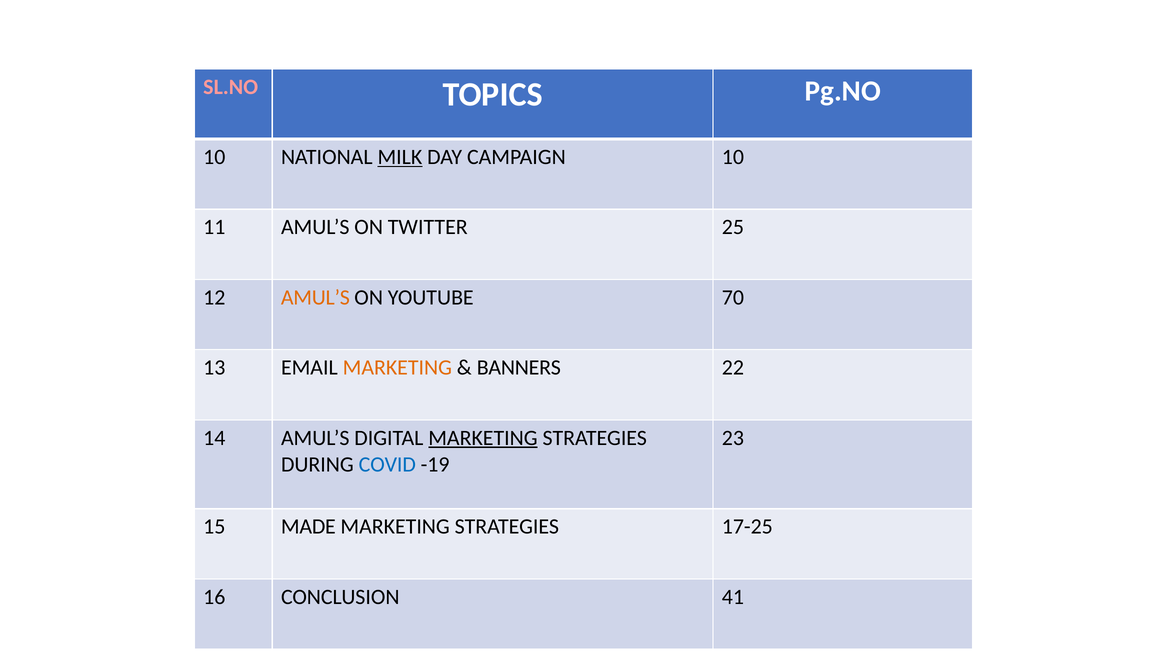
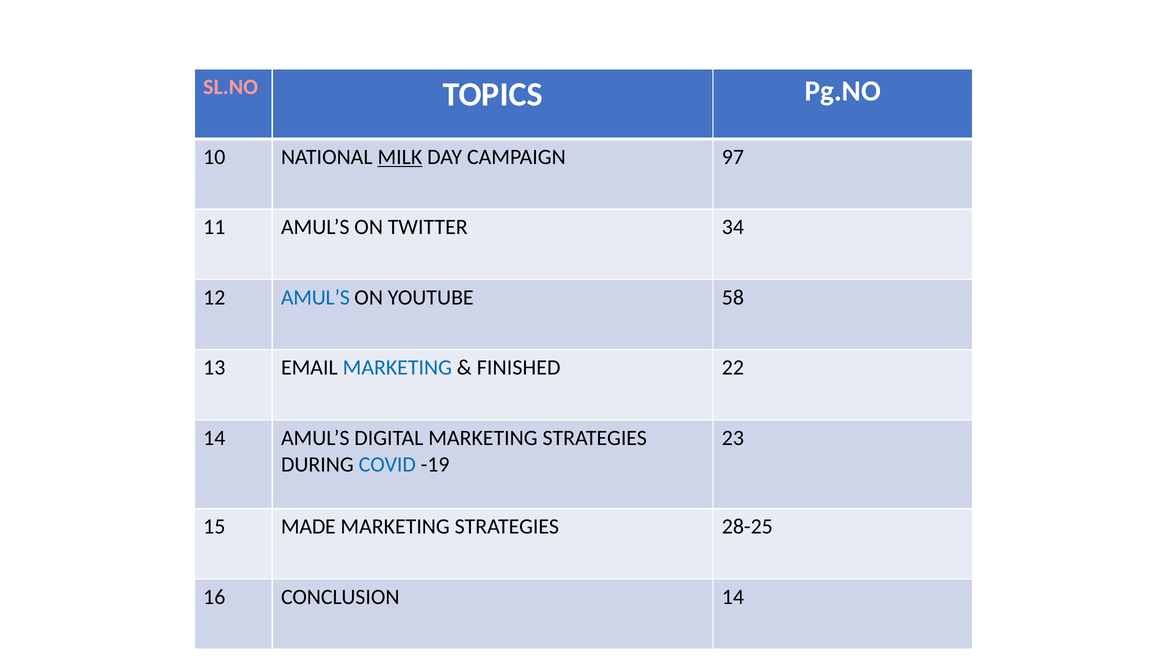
CAMPAIGN 10: 10 -> 97
25: 25 -> 34
AMUL’S at (315, 298) colour: orange -> blue
70: 70 -> 58
MARKETING at (397, 368) colour: orange -> blue
BANNERS: BANNERS -> FINISHED
MARKETING at (483, 438) underline: present -> none
17-25: 17-25 -> 28-25
CONCLUSION 41: 41 -> 14
